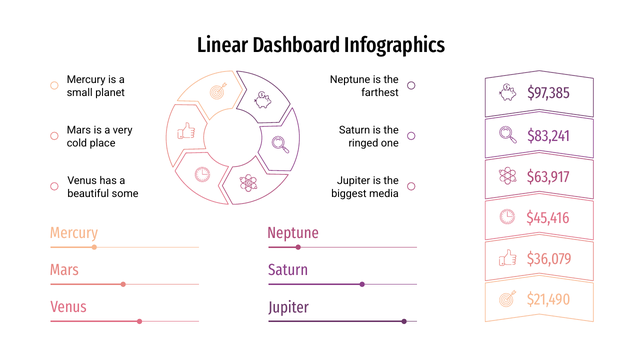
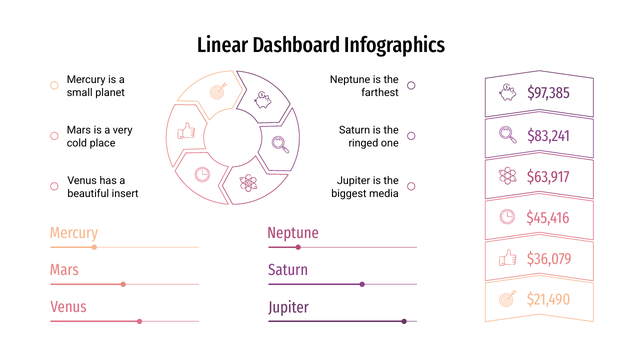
some: some -> insert
